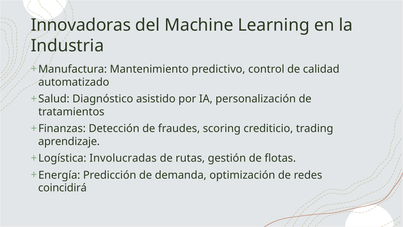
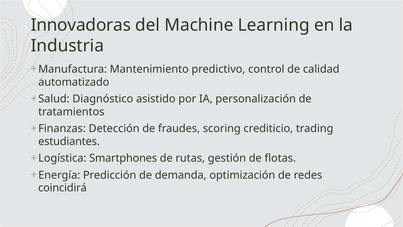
aprendizaje: aprendizaje -> estudiantes
Involucradas: Involucradas -> Smartphones
